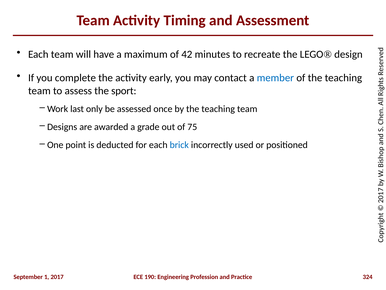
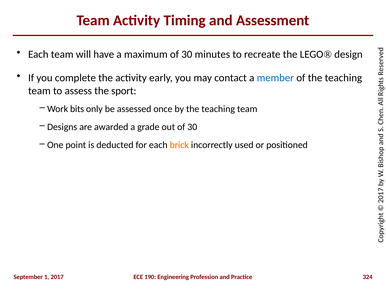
maximum of 42: 42 -> 30
last: last -> bits
out of 75: 75 -> 30
brick colour: blue -> orange
